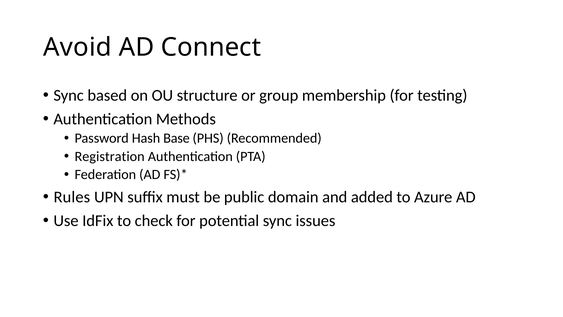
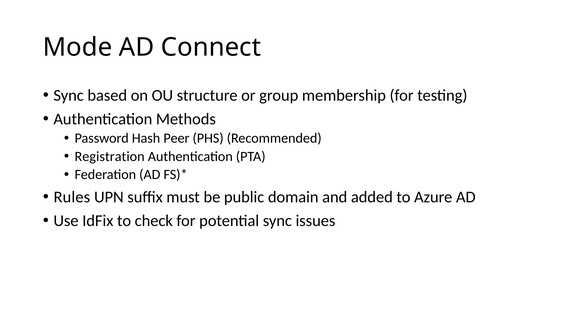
Avoid: Avoid -> Mode
Base: Base -> Peer
